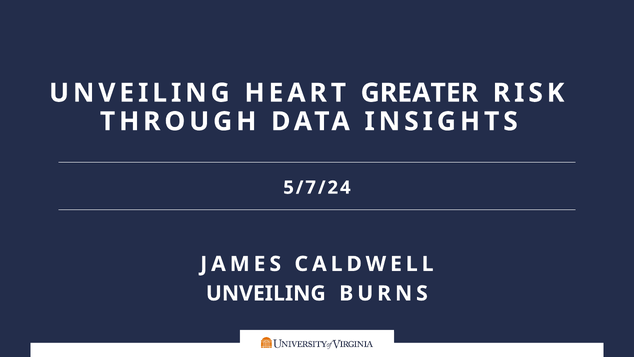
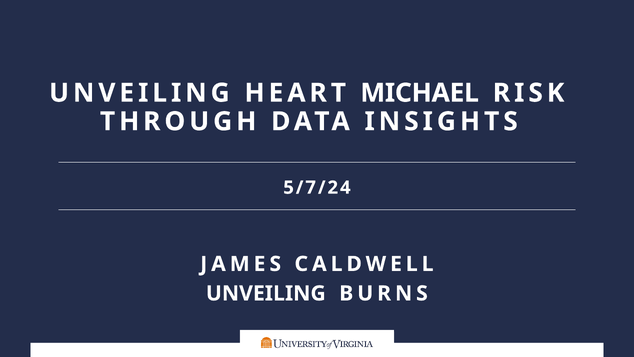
GREATER: GREATER -> MICHAEL
